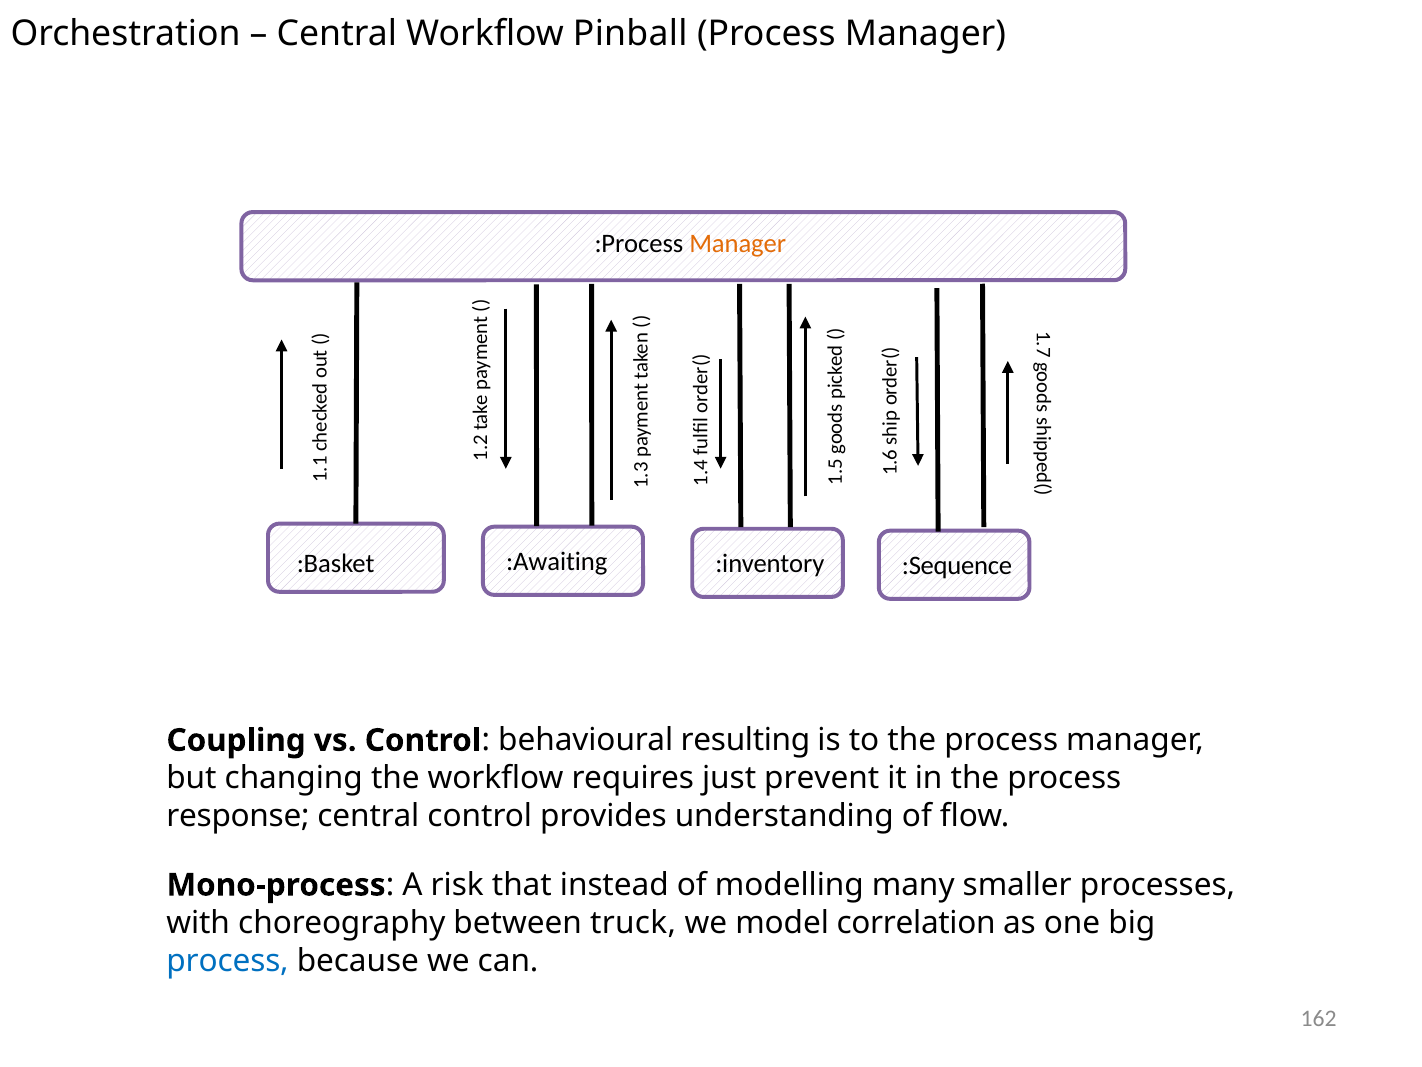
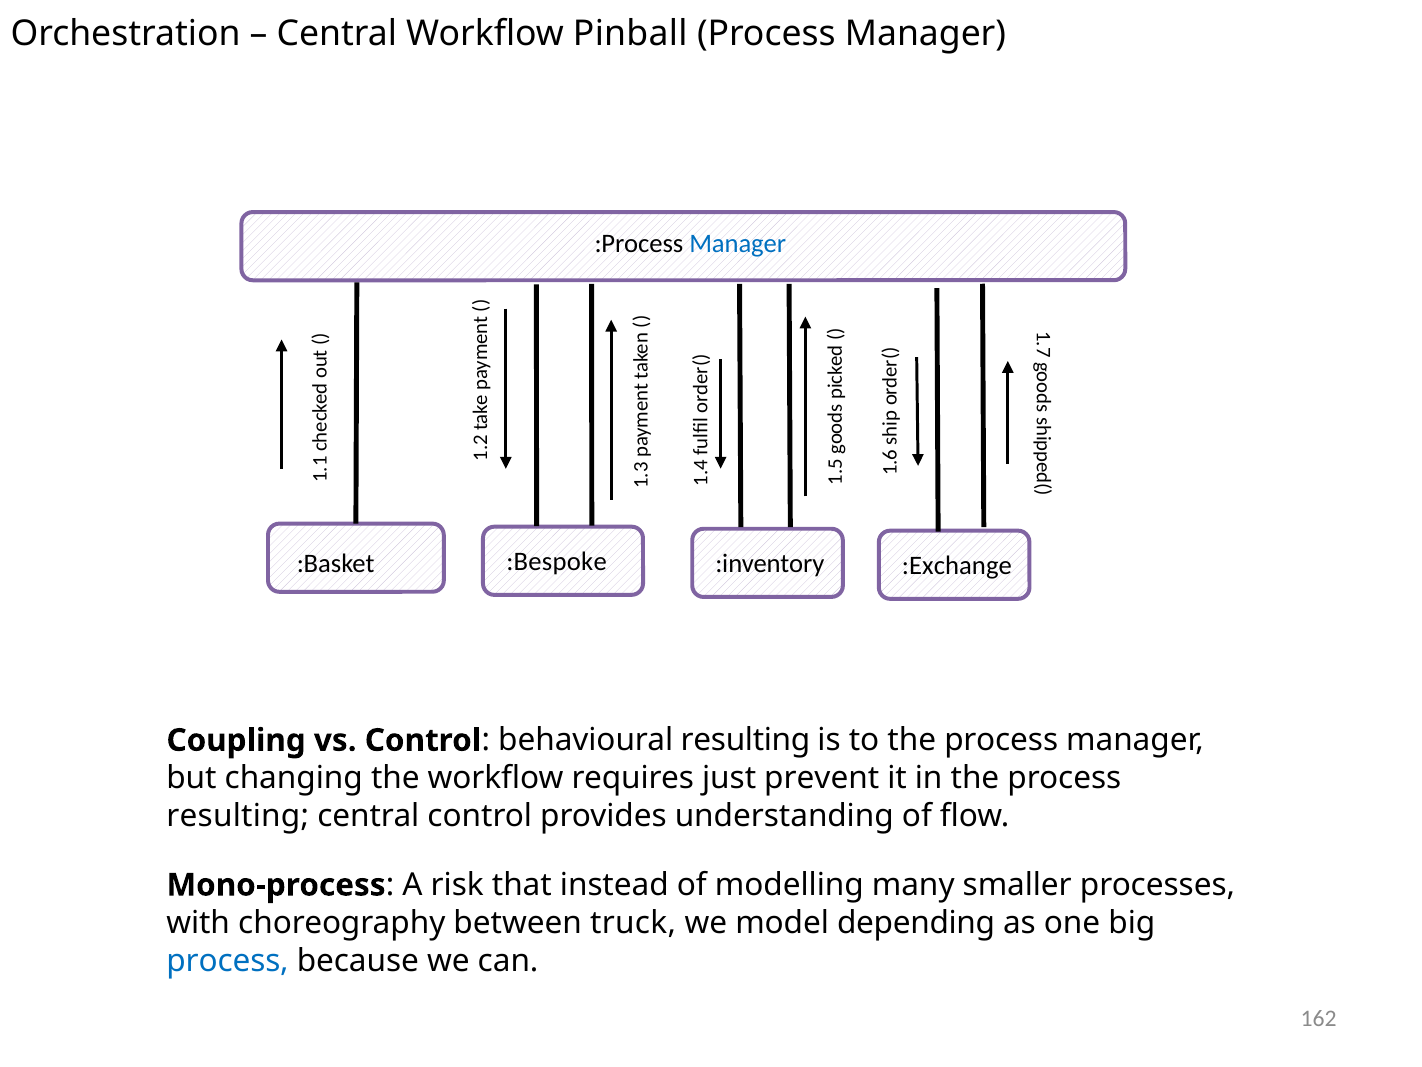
Manager at (738, 244) colour: orange -> blue
:Awaiting: :Awaiting -> :Bespoke
:Sequence: :Sequence -> :Exchange
response at (238, 816): response -> resulting
correlation: correlation -> depending
